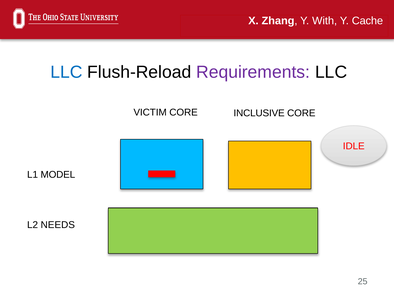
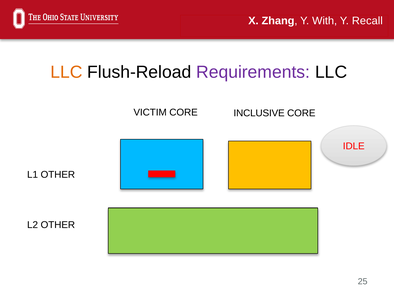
Cache: Cache -> Recall
LLC at (66, 72) colour: blue -> orange
L1 MODEL: MODEL -> OTHER
L2 NEEDS: NEEDS -> OTHER
